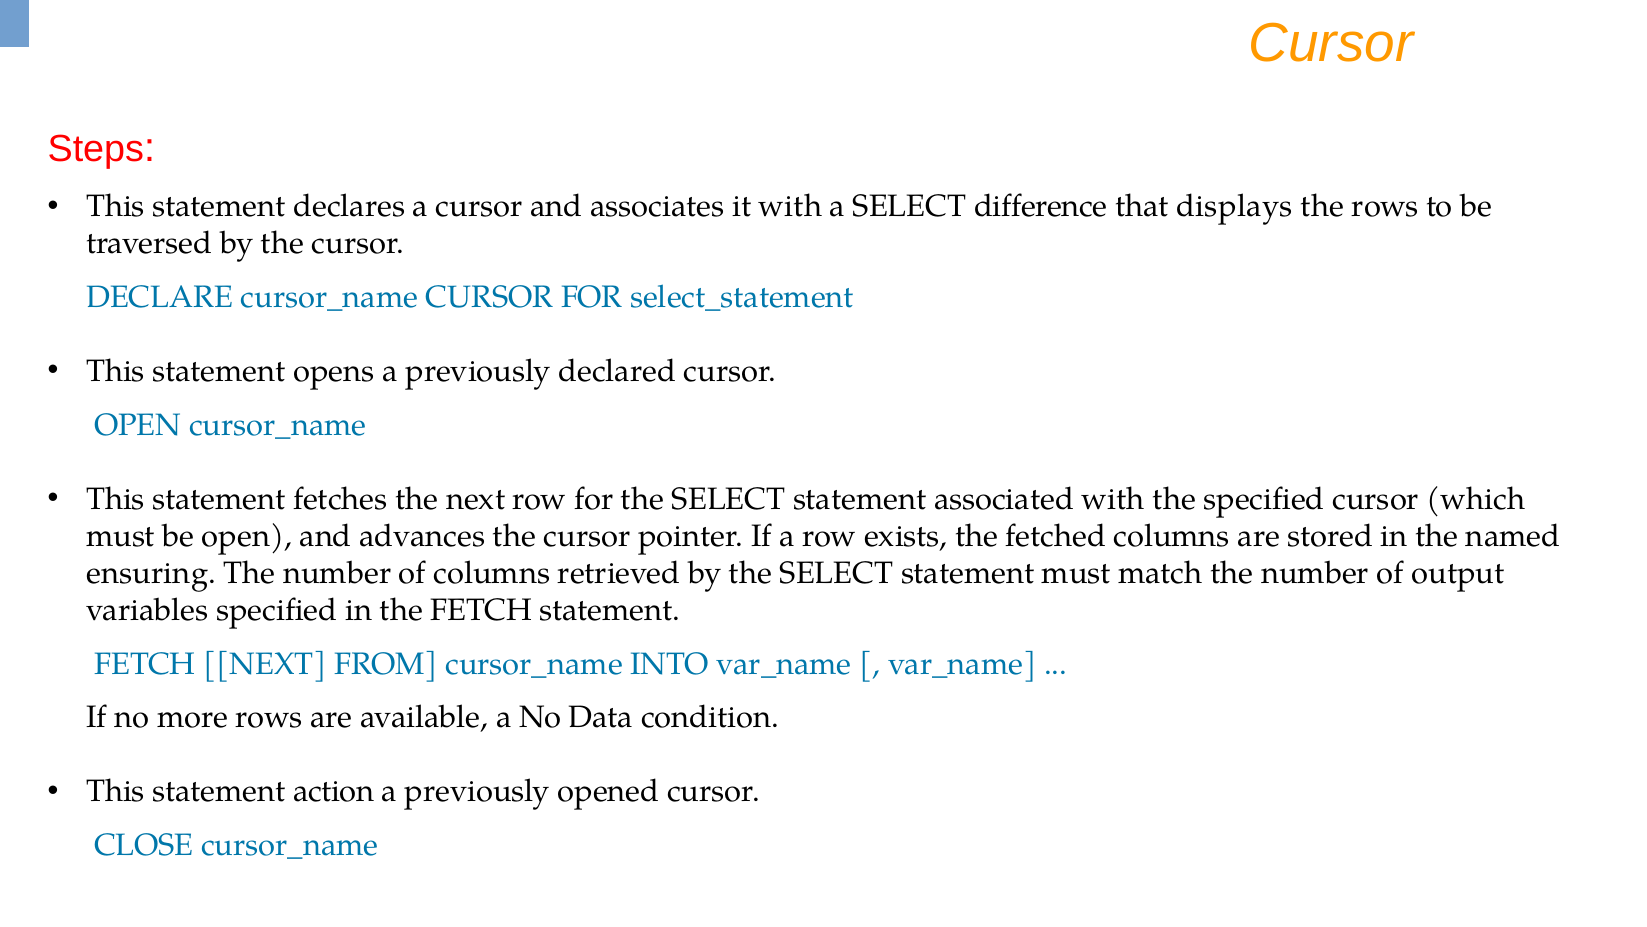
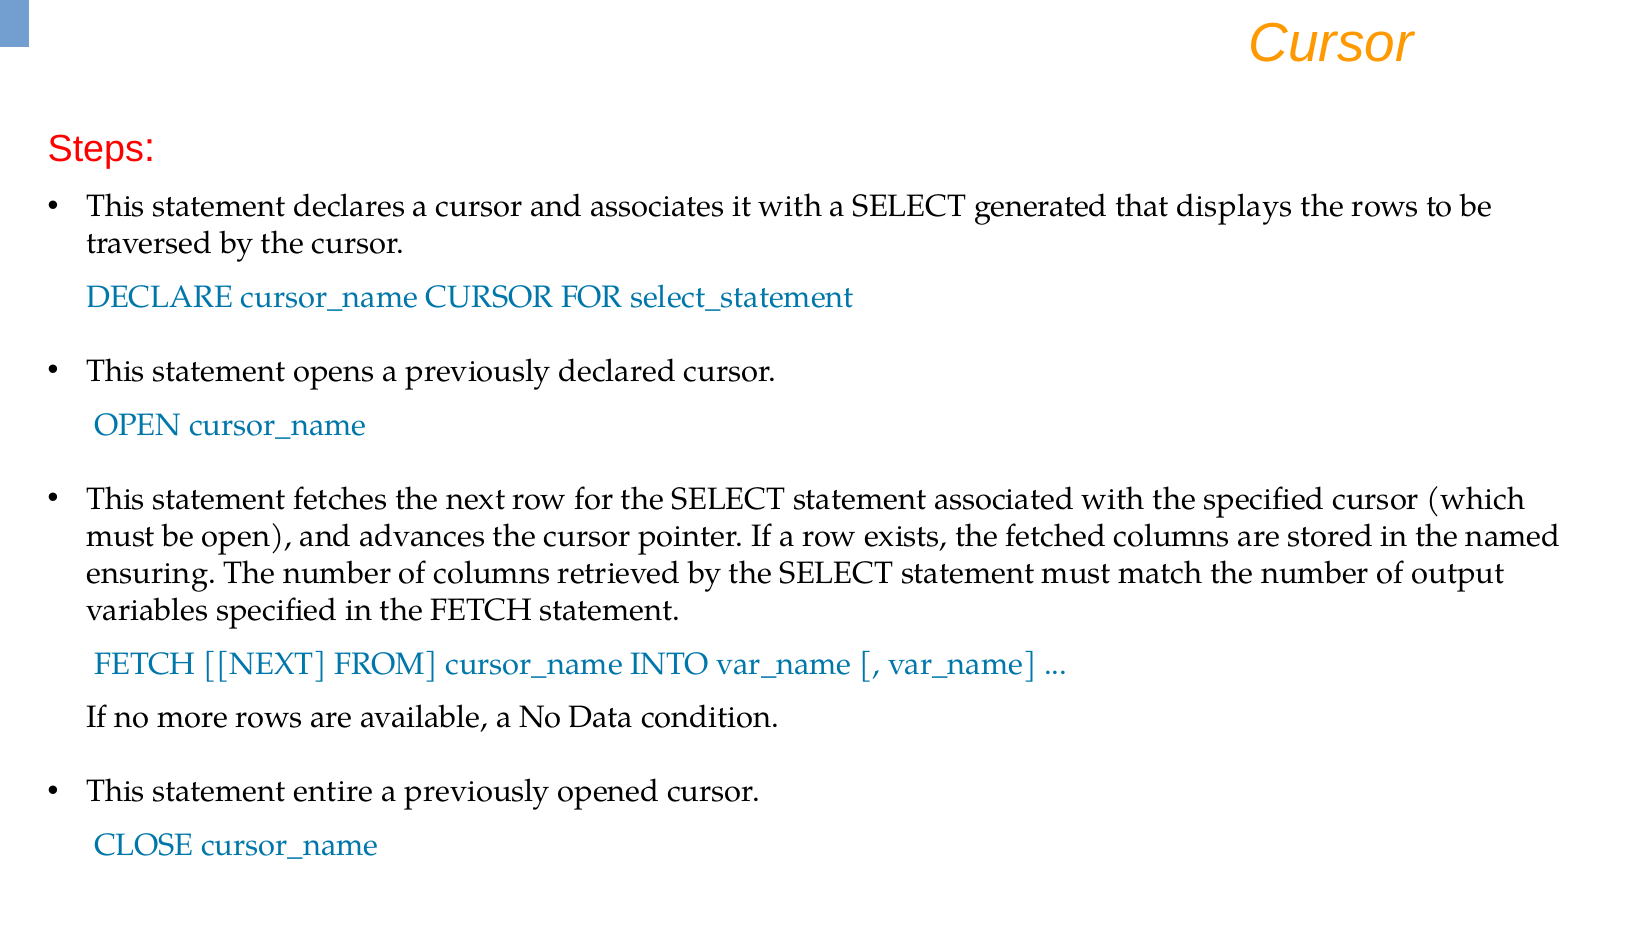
difference: difference -> generated
action: action -> entire
